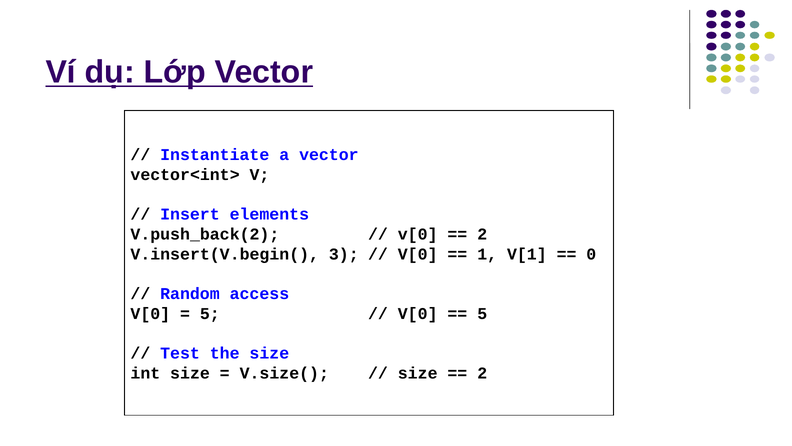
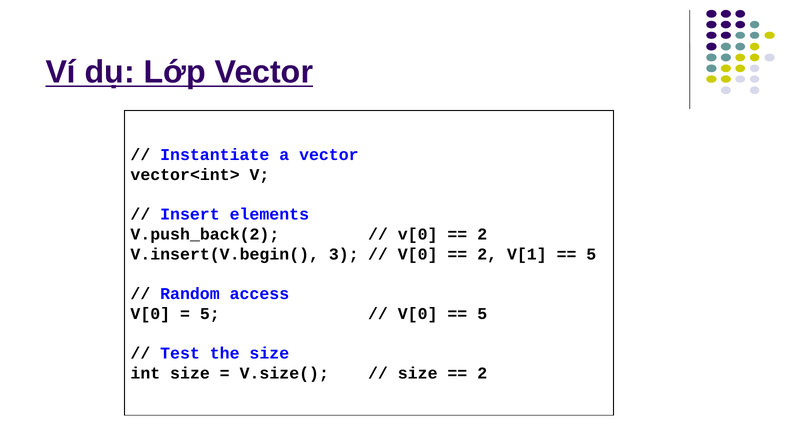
1 at (487, 254): 1 -> 2
0 at (591, 254): 0 -> 5
